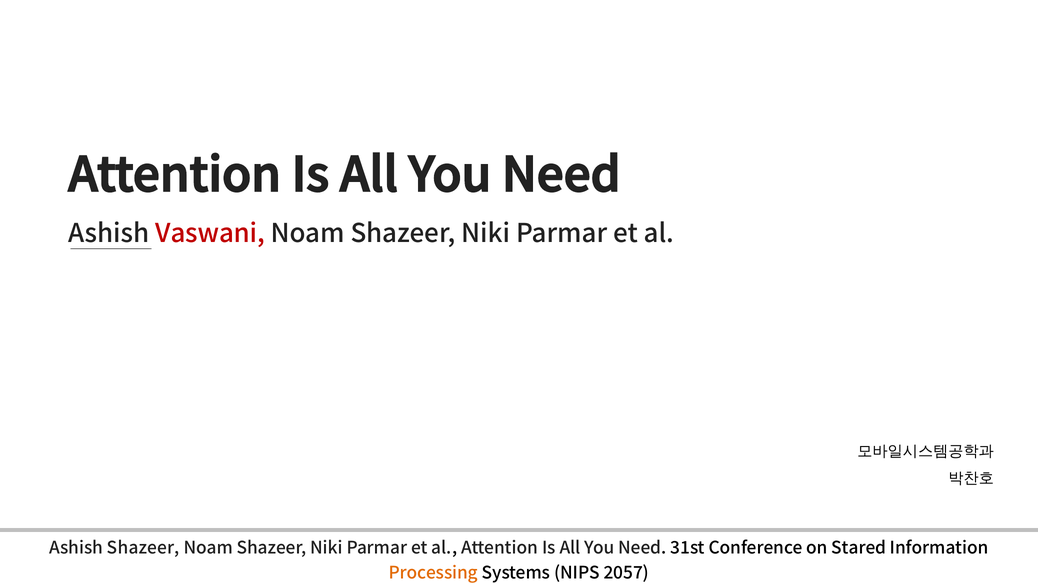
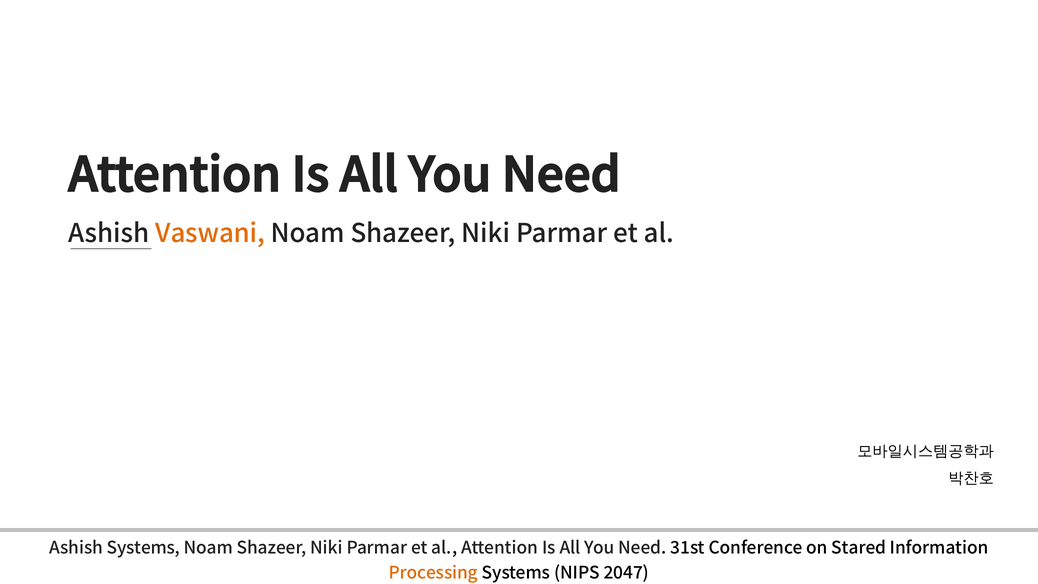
Vaswani colour: red -> orange
Ashish Shazeer: Shazeer -> Systems
2057: 2057 -> 2047
